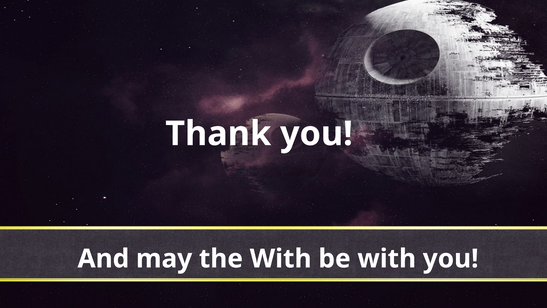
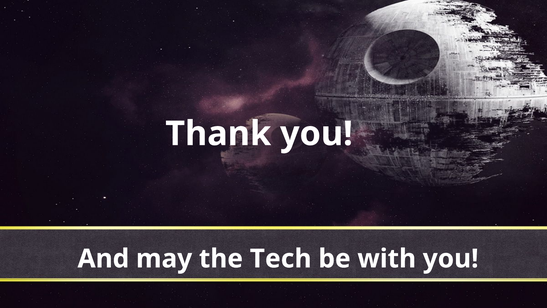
the With: With -> Tech
